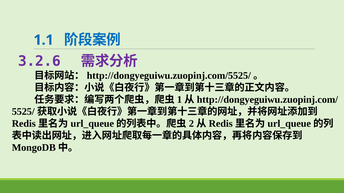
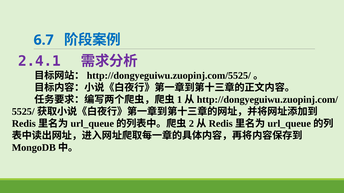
1.1: 1.1 -> 6.7
3.2.6: 3.2.6 -> 2.4.1
